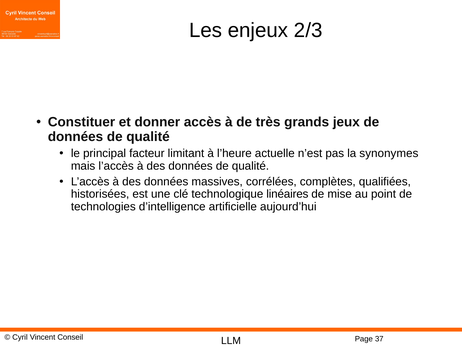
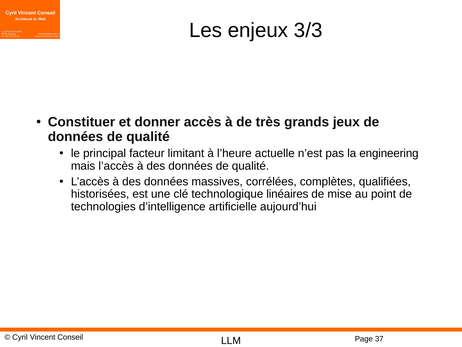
2/3: 2/3 -> 3/3
synonymes: synonymes -> engineering
